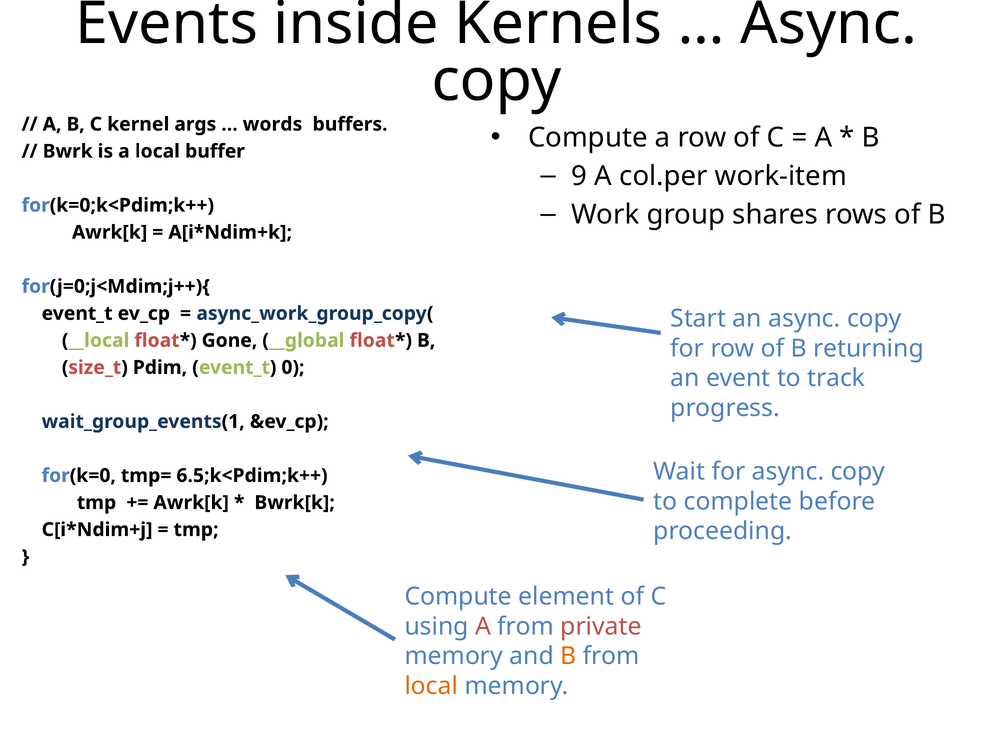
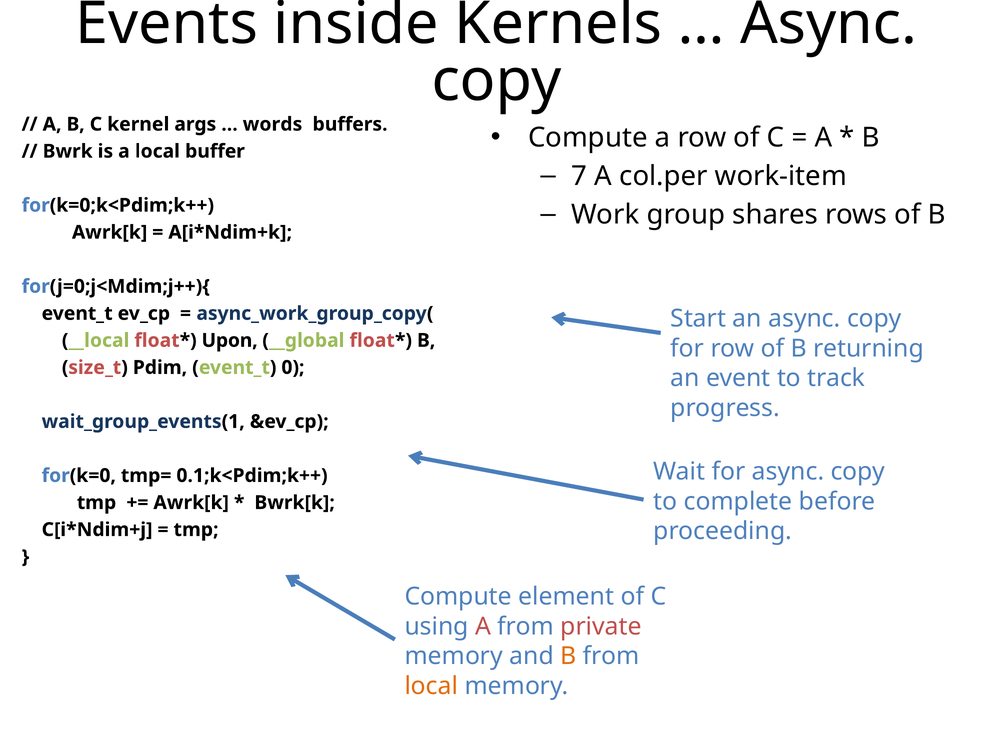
9: 9 -> 7
Gone: Gone -> Upon
6.5;k<Pdim;k++: 6.5;k<Pdim;k++ -> 0.1;k<Pdim;k++
